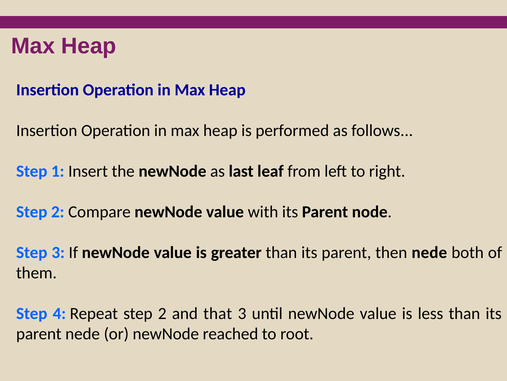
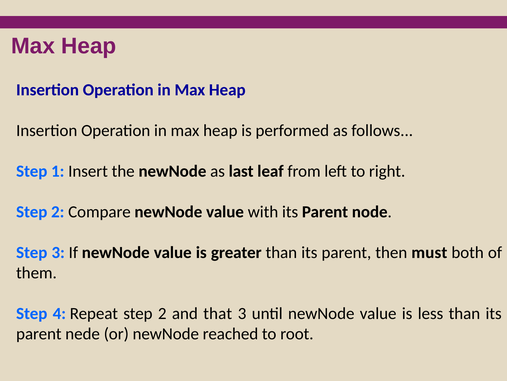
then nede: nede -> must
